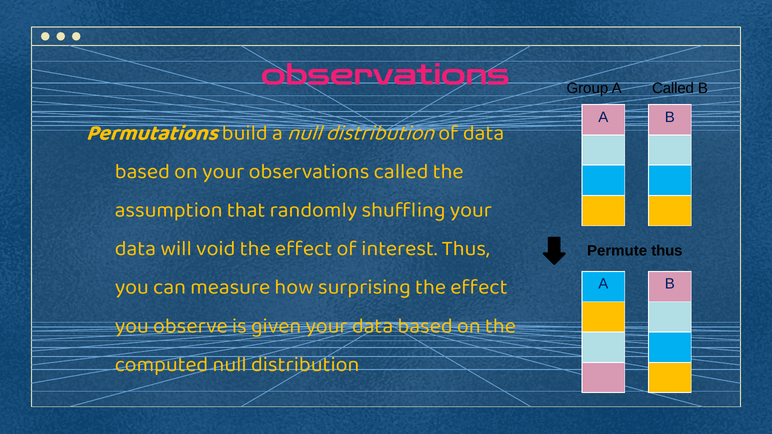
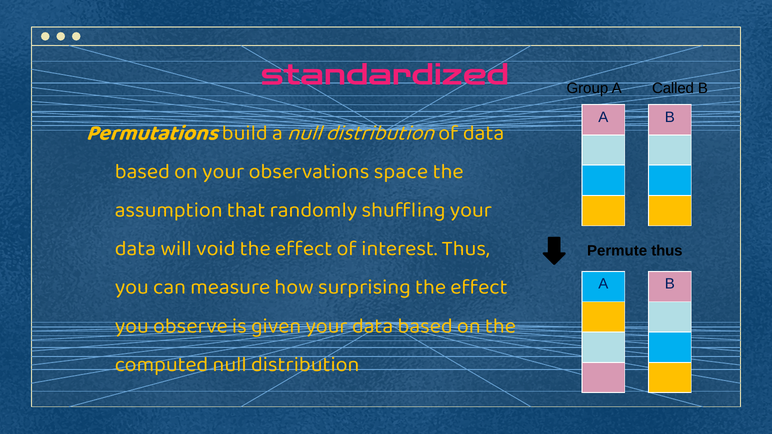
observations at (385, 75): observations -> standardized
observations called: called -> space
